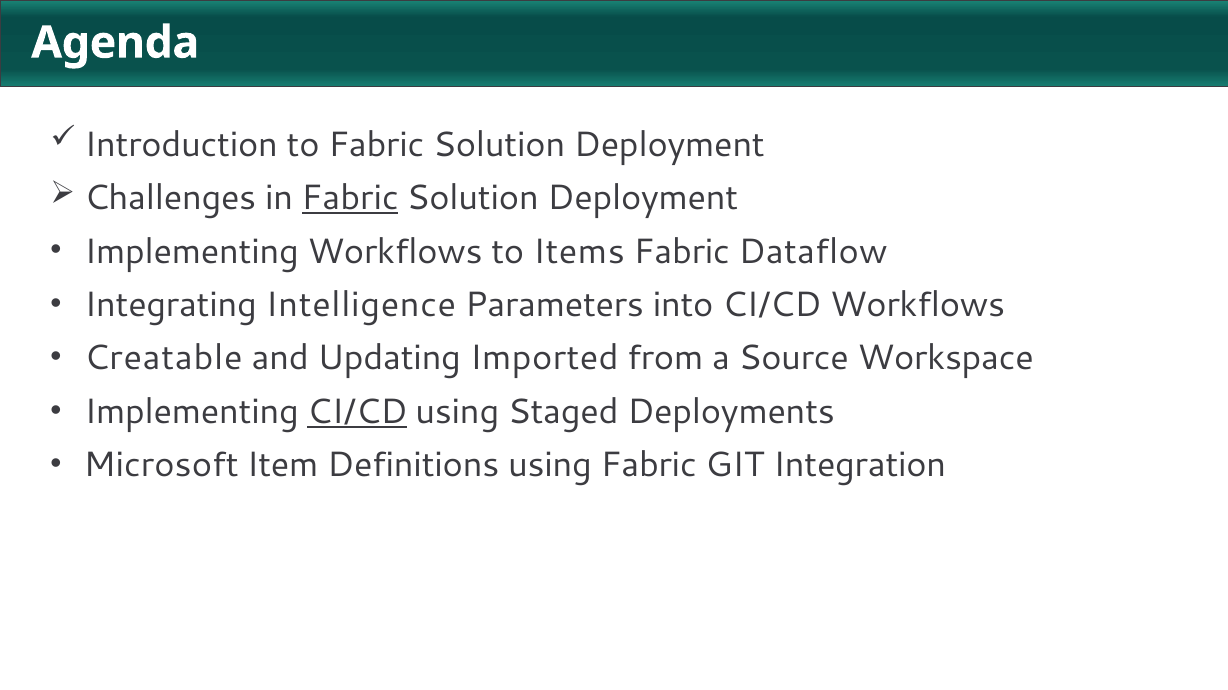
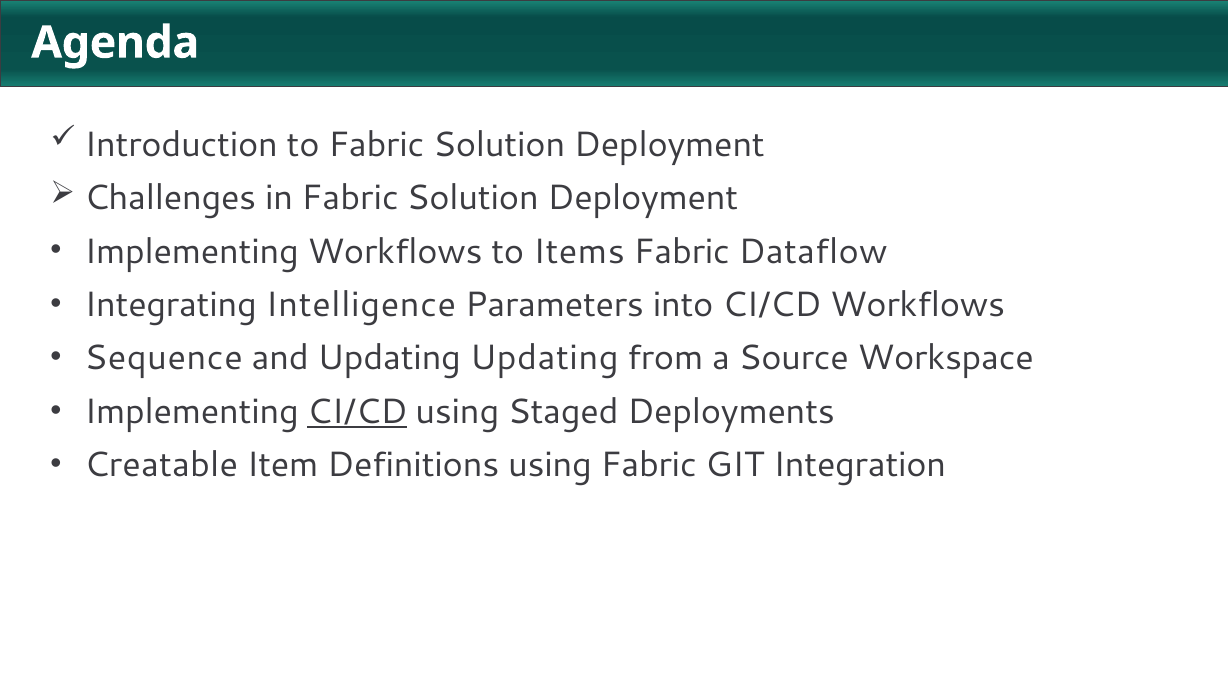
Fabric at (350, 198) underline: present -> none
Creatable: Creatable -> Sequence
Updating Imported: Imported -> Updating
Microsoft: Microsoft -> Creatable
